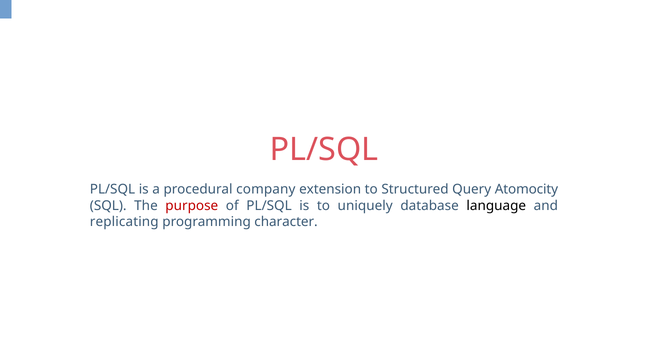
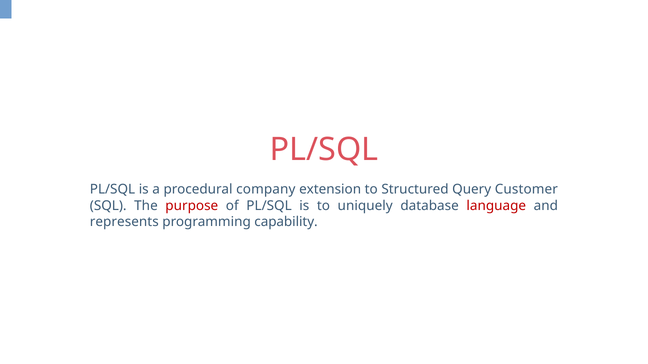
Atomocity: Atomocity -> Customer
language colour: black -> red
replicating: replicating -> represents
character: character -> capability
